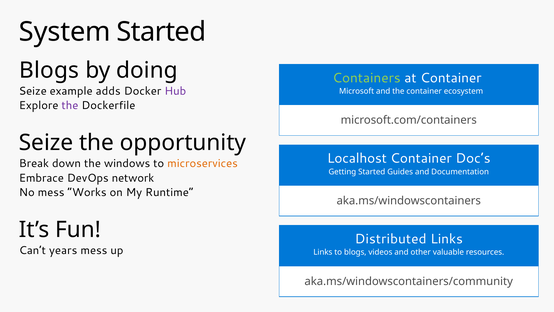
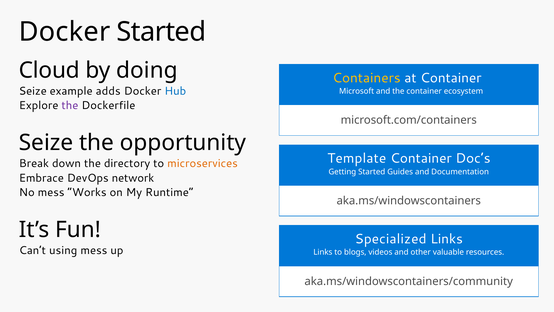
System at (65, 32): System -> Docker
Blogs at (49, 70): Blogs -> Cloud
Containers colour: light green -> yellow
Hub colour: purple -> blue
Localhost: Localhost -> Template
windows: windows -> directory
Distributed: Distributed -> Specialized
years: years -> using
